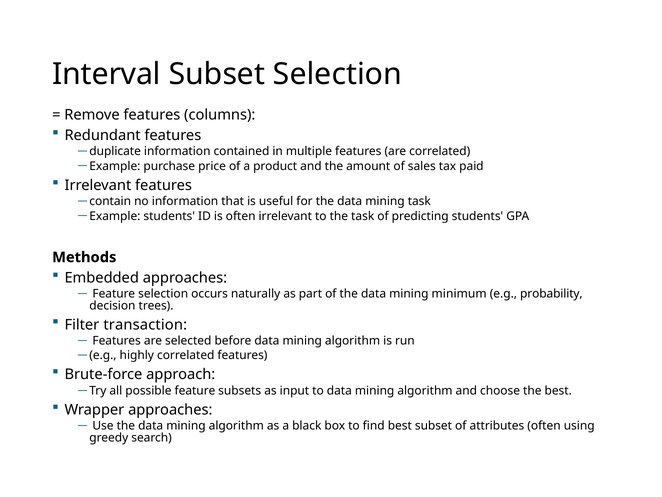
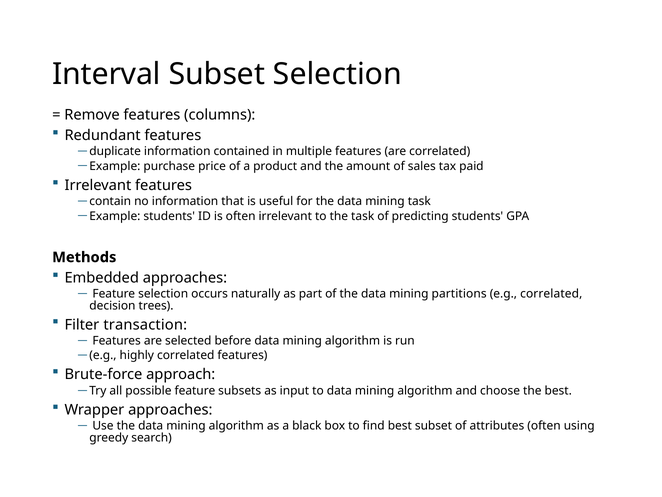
minimum: minimum -> partitions
e.g probability: probability -> correlated
